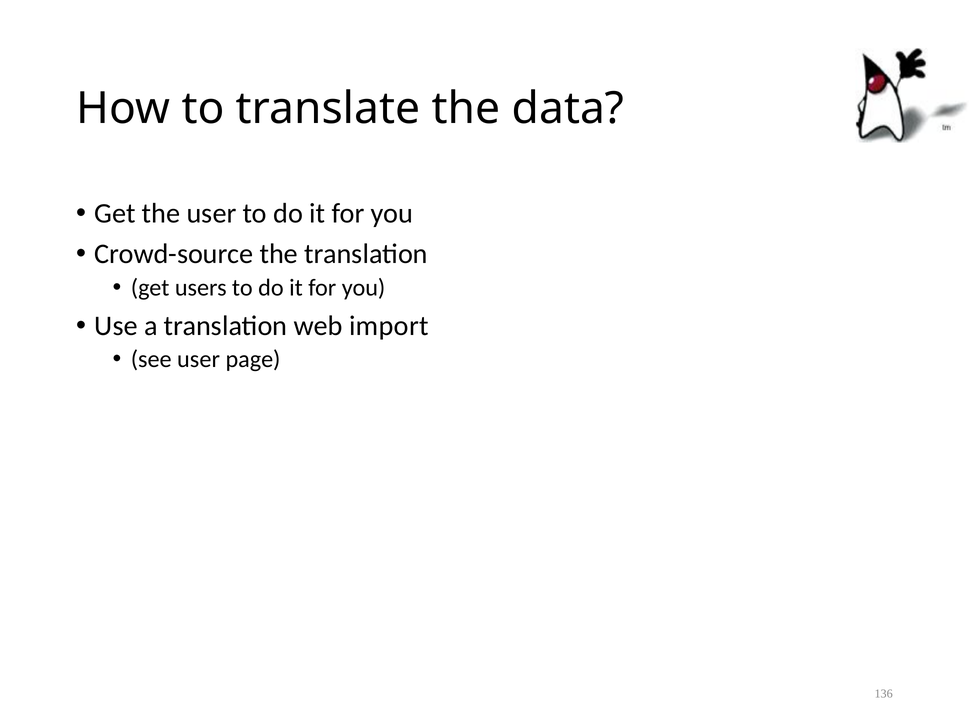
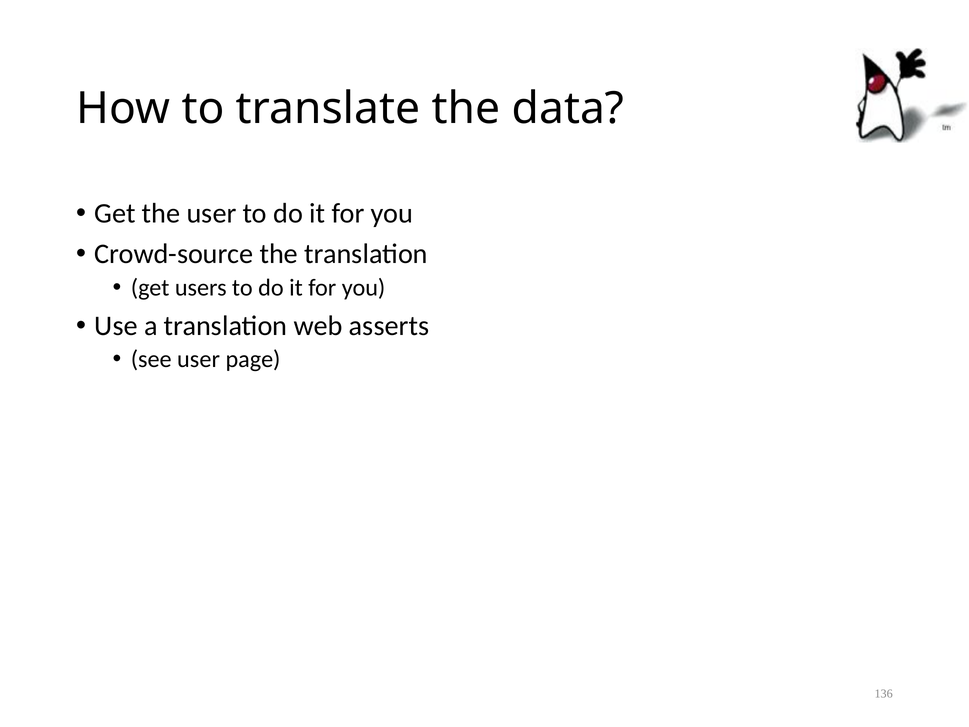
import: import -> asserts
